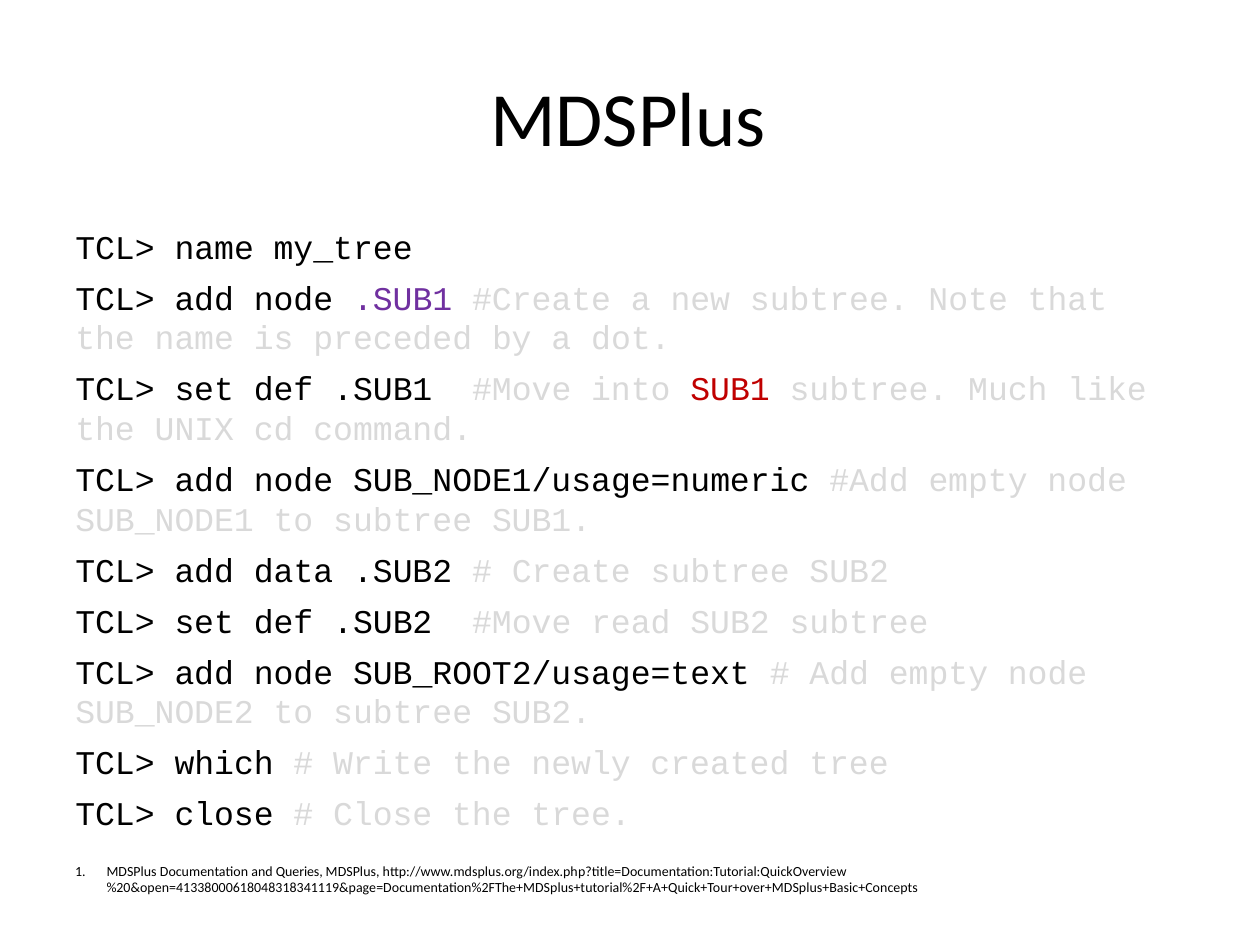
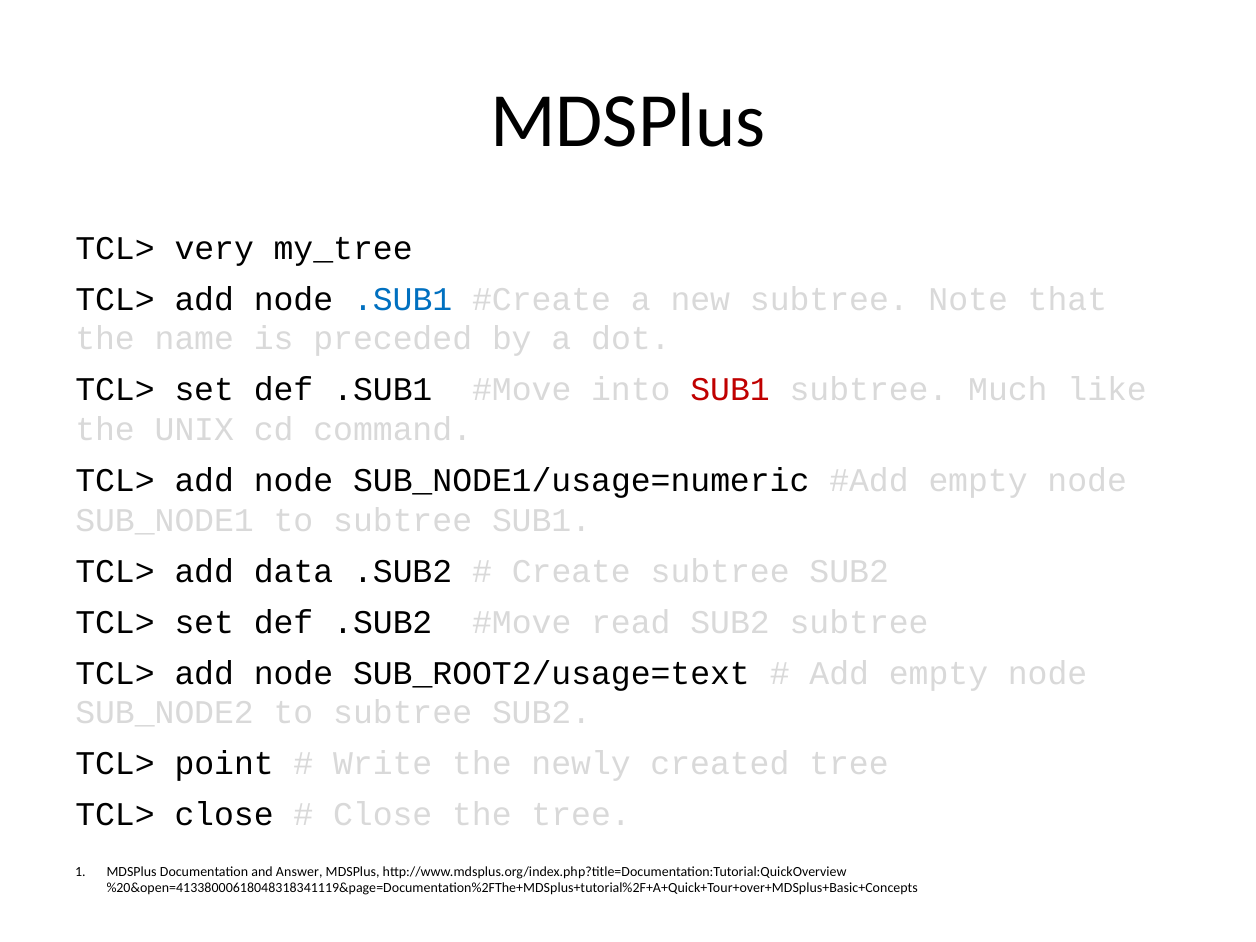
TCL> name: name -> very
.SUB1 at (403, 299) colour: purple -> blue
which: which -> point
Queries: Queries -> Answer
